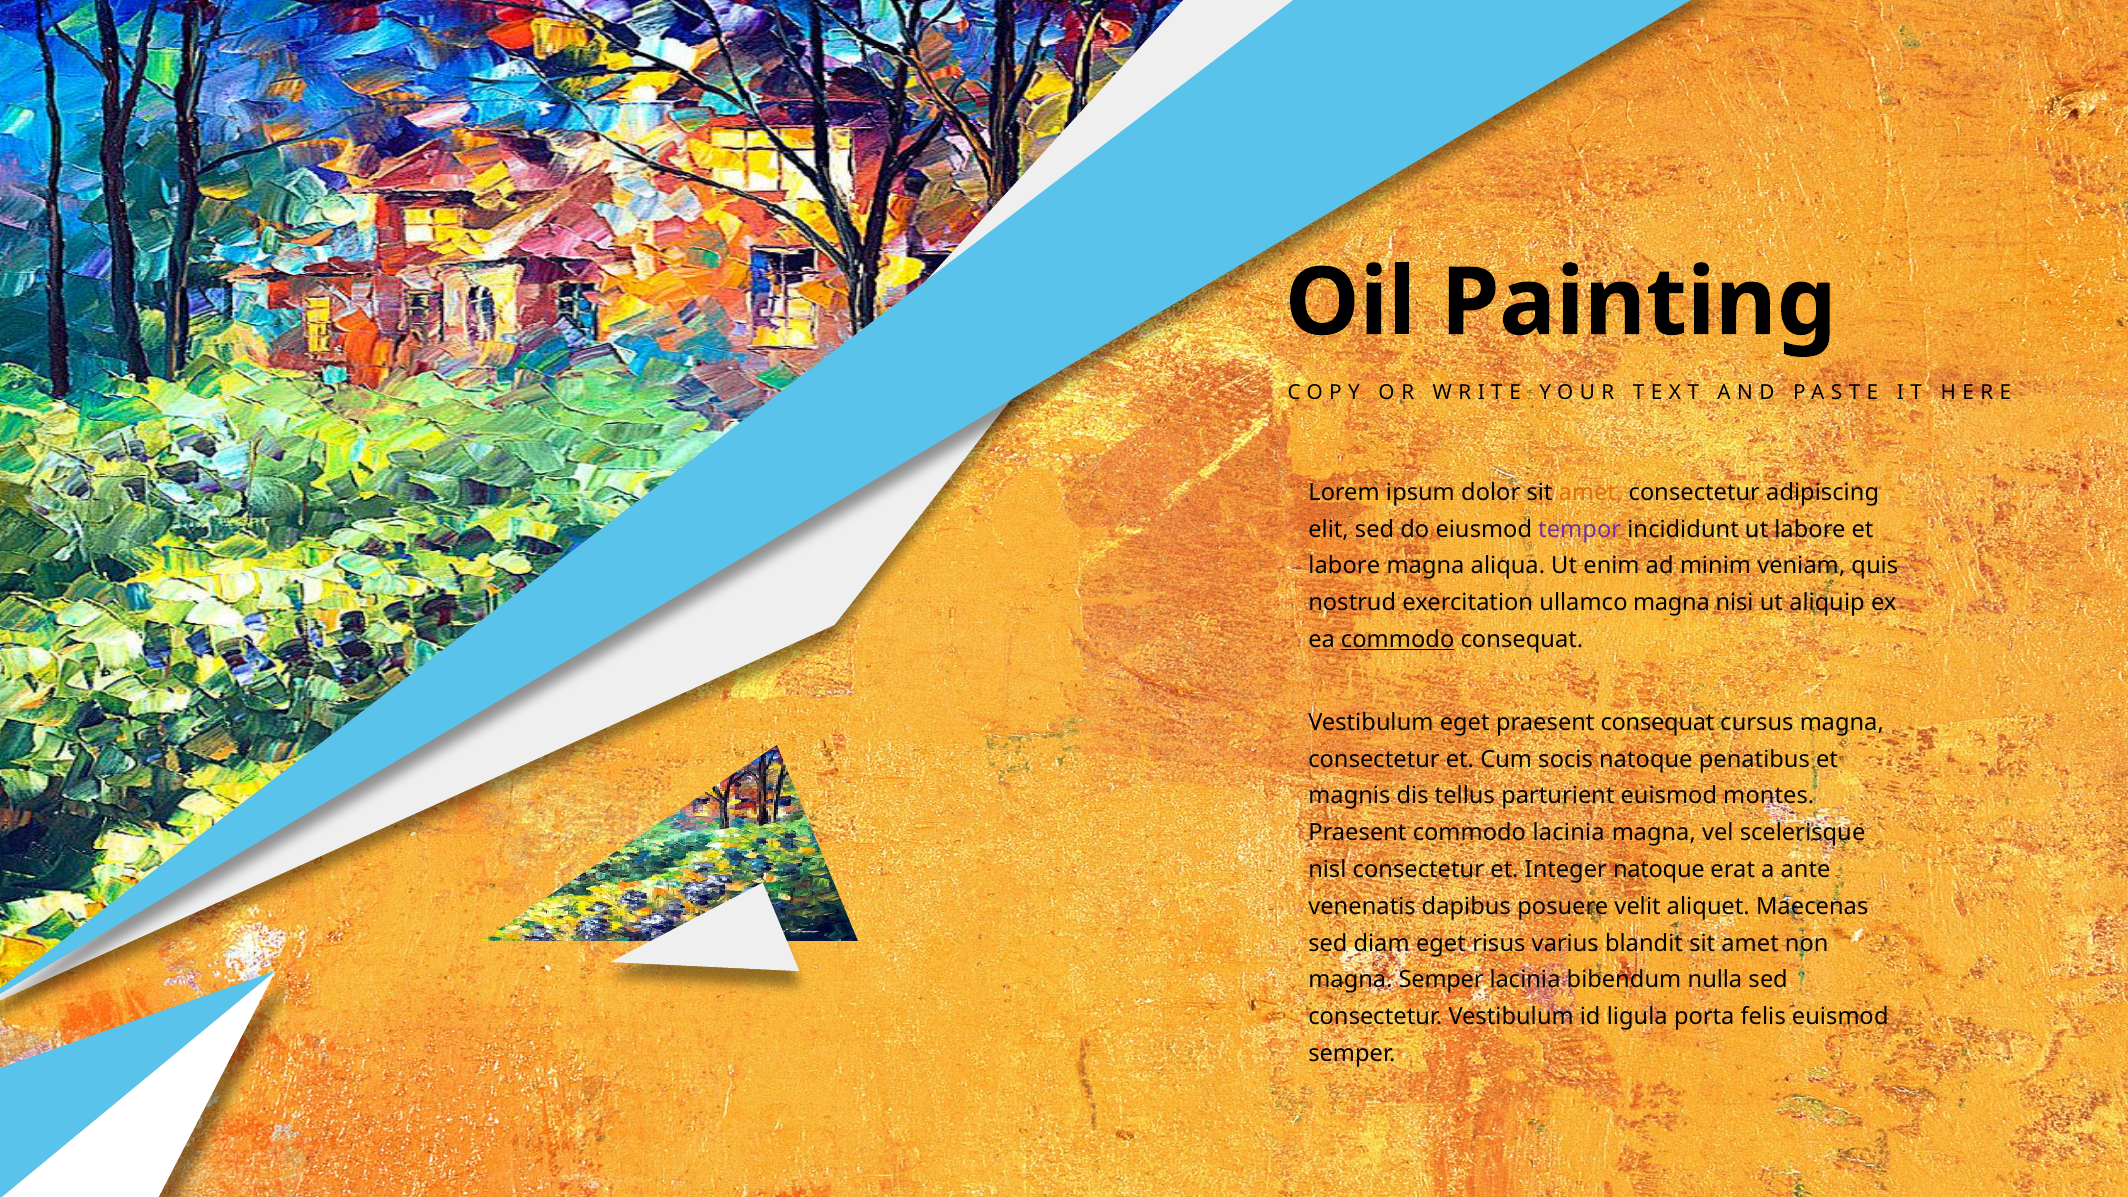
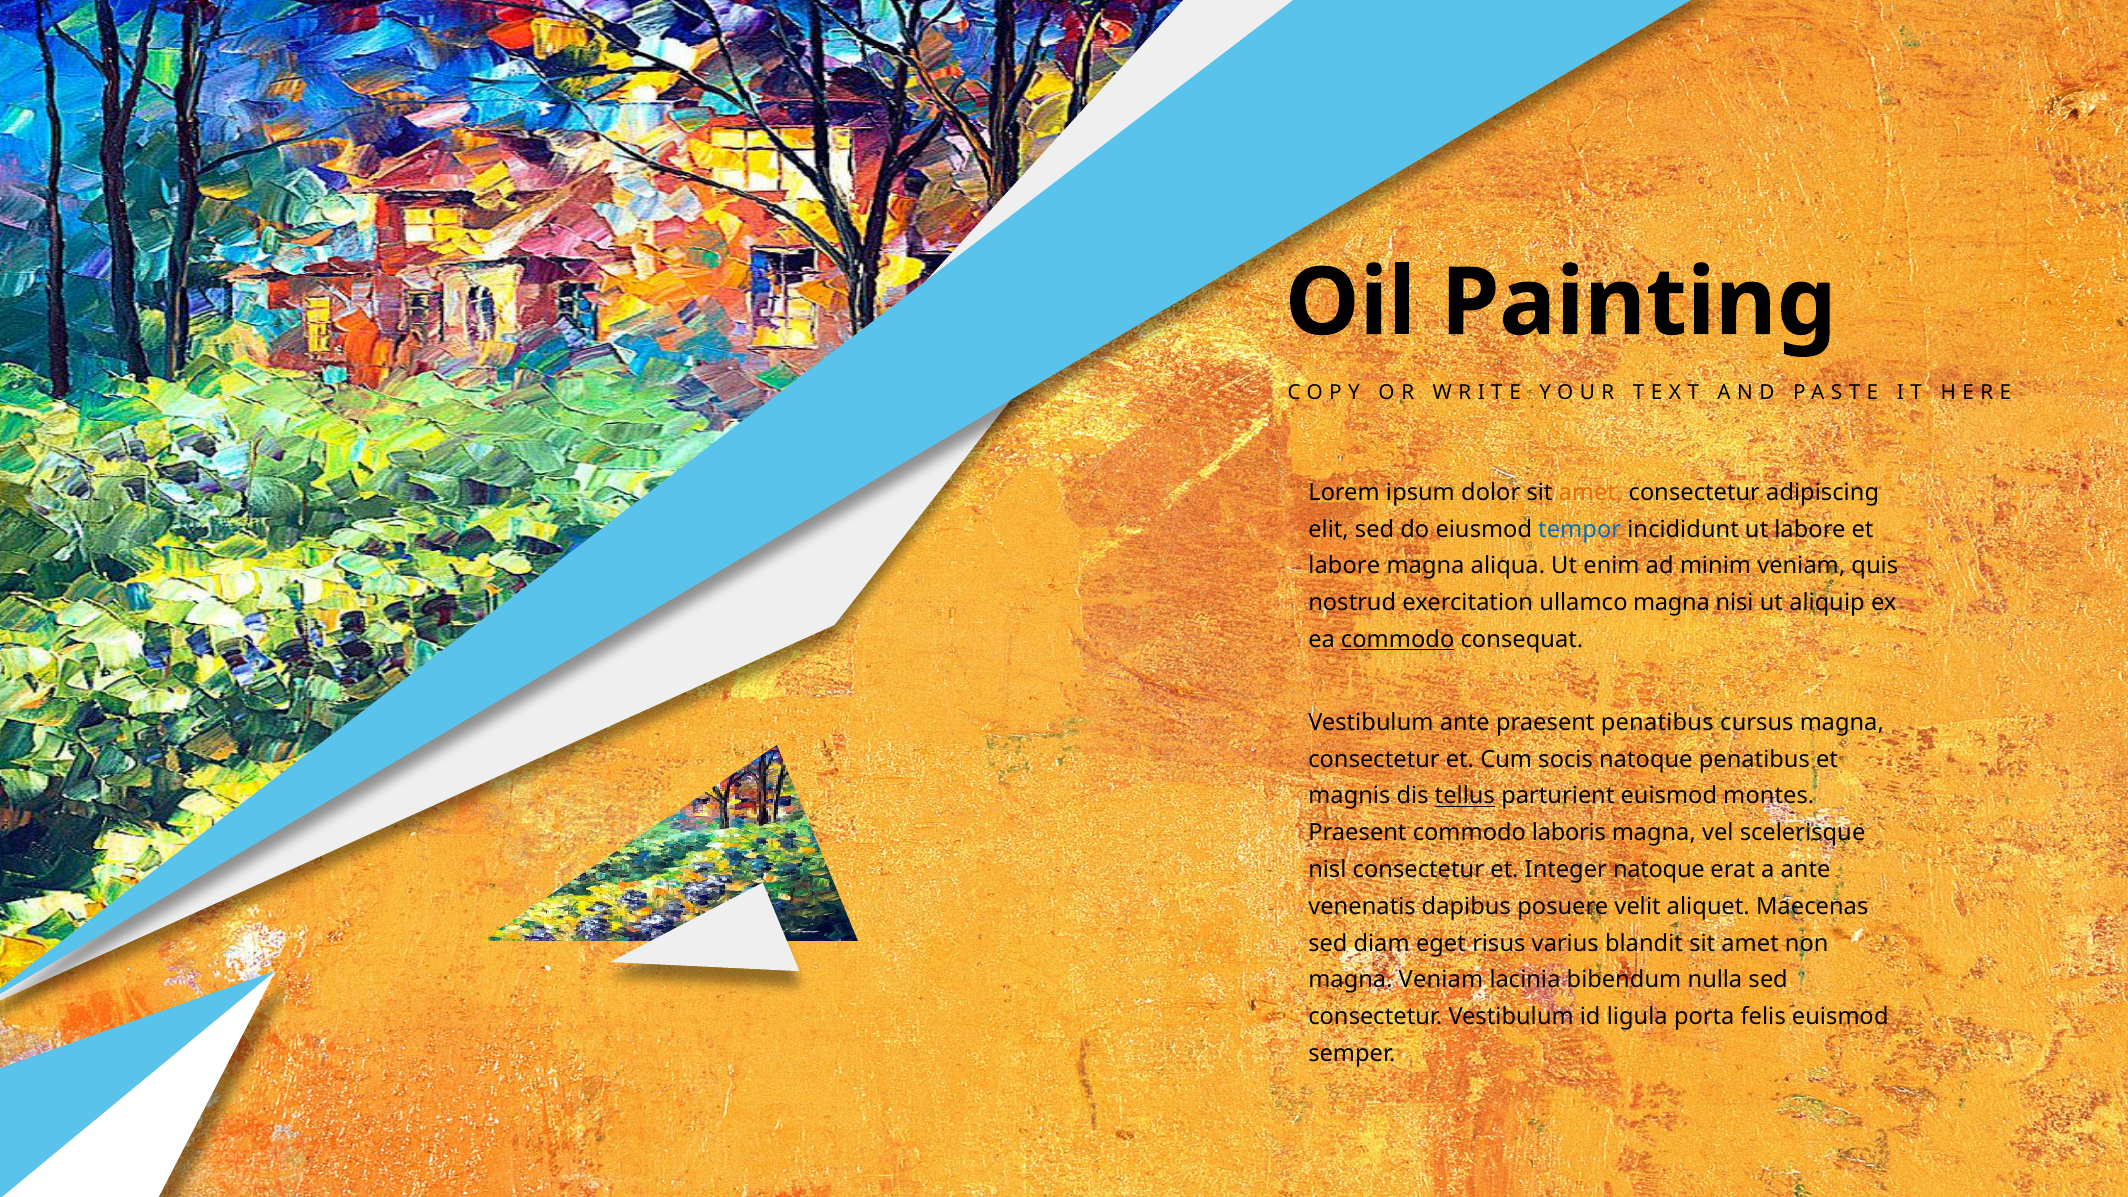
tempor colour: purple -> blue
Vestibulum eget: eget -> ante
praesent consequat: consequat -> penatibus
tellus underline: none -> present
commodo lacinia: lacinia -> laboris
magna Semper: Semper -> Veniam
